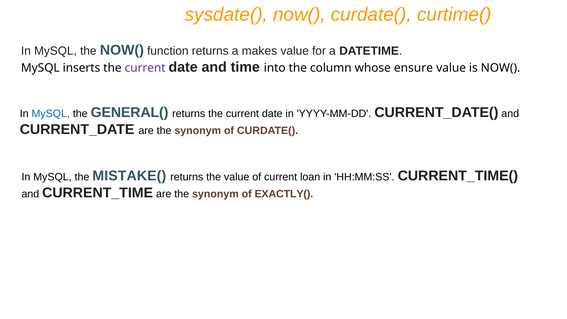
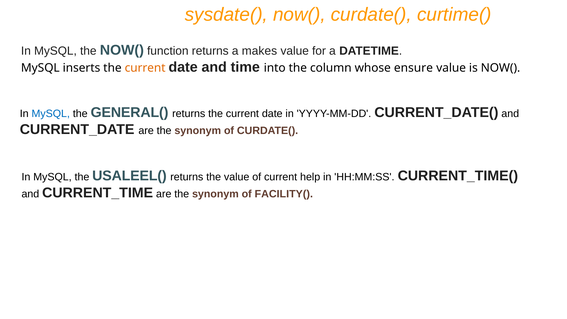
current at (145, 68) colour: purple -> orange
MISTAKE(: MISTAKE( -> USALEEL(
loan: loan -> help
EXACTLY(: EXACTLY( -> FACILITY(
